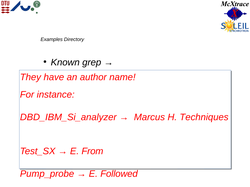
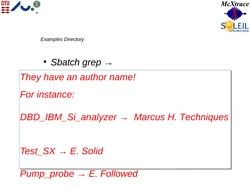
Known: Known -> Sbatch
From: From -> Solid
